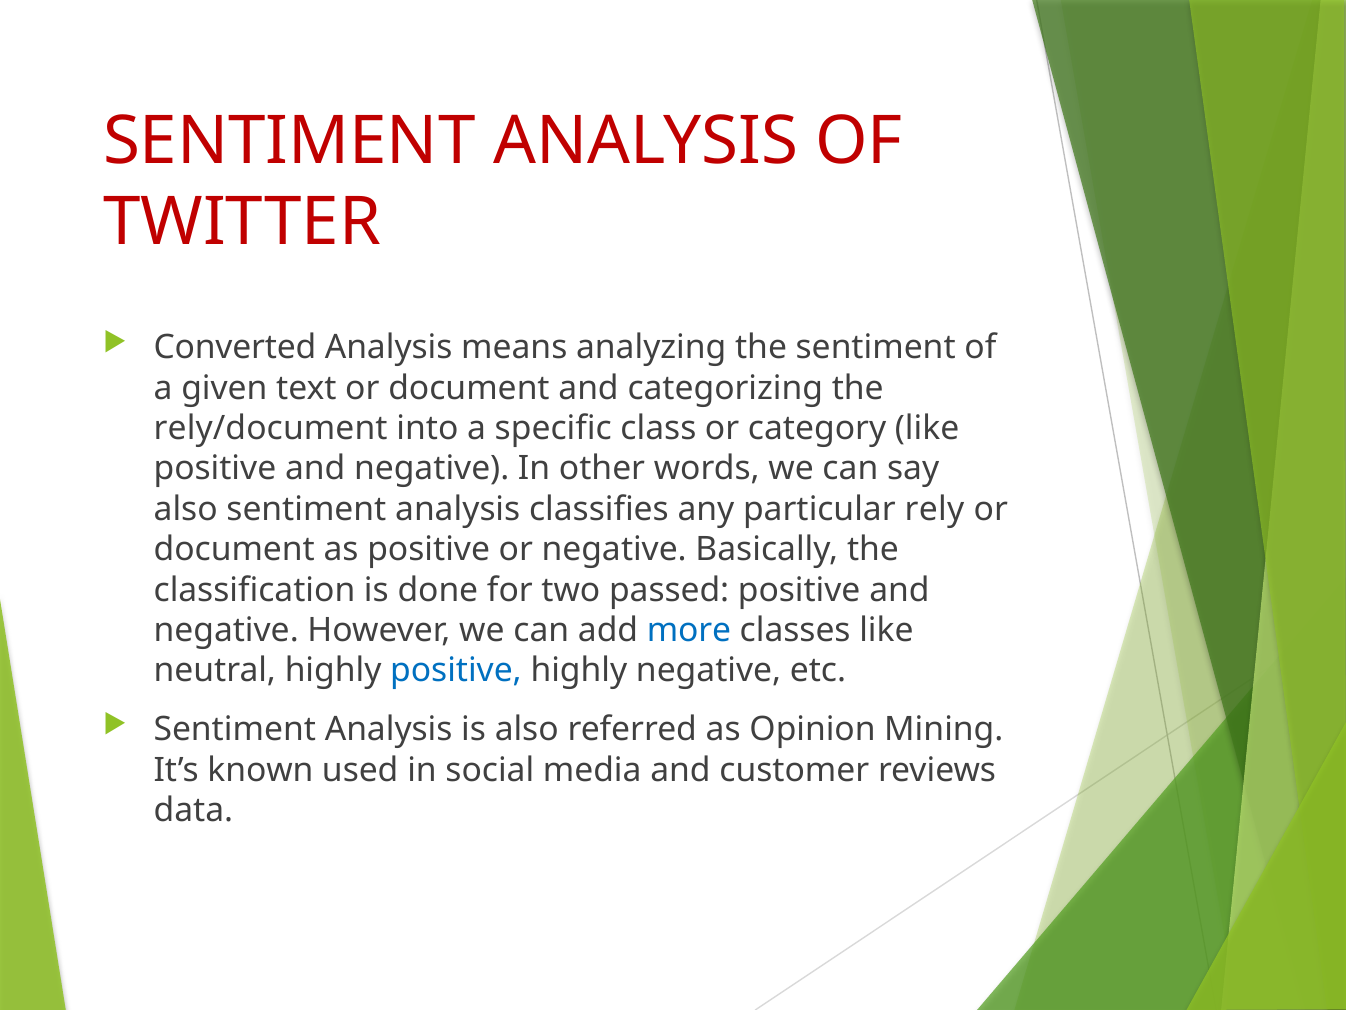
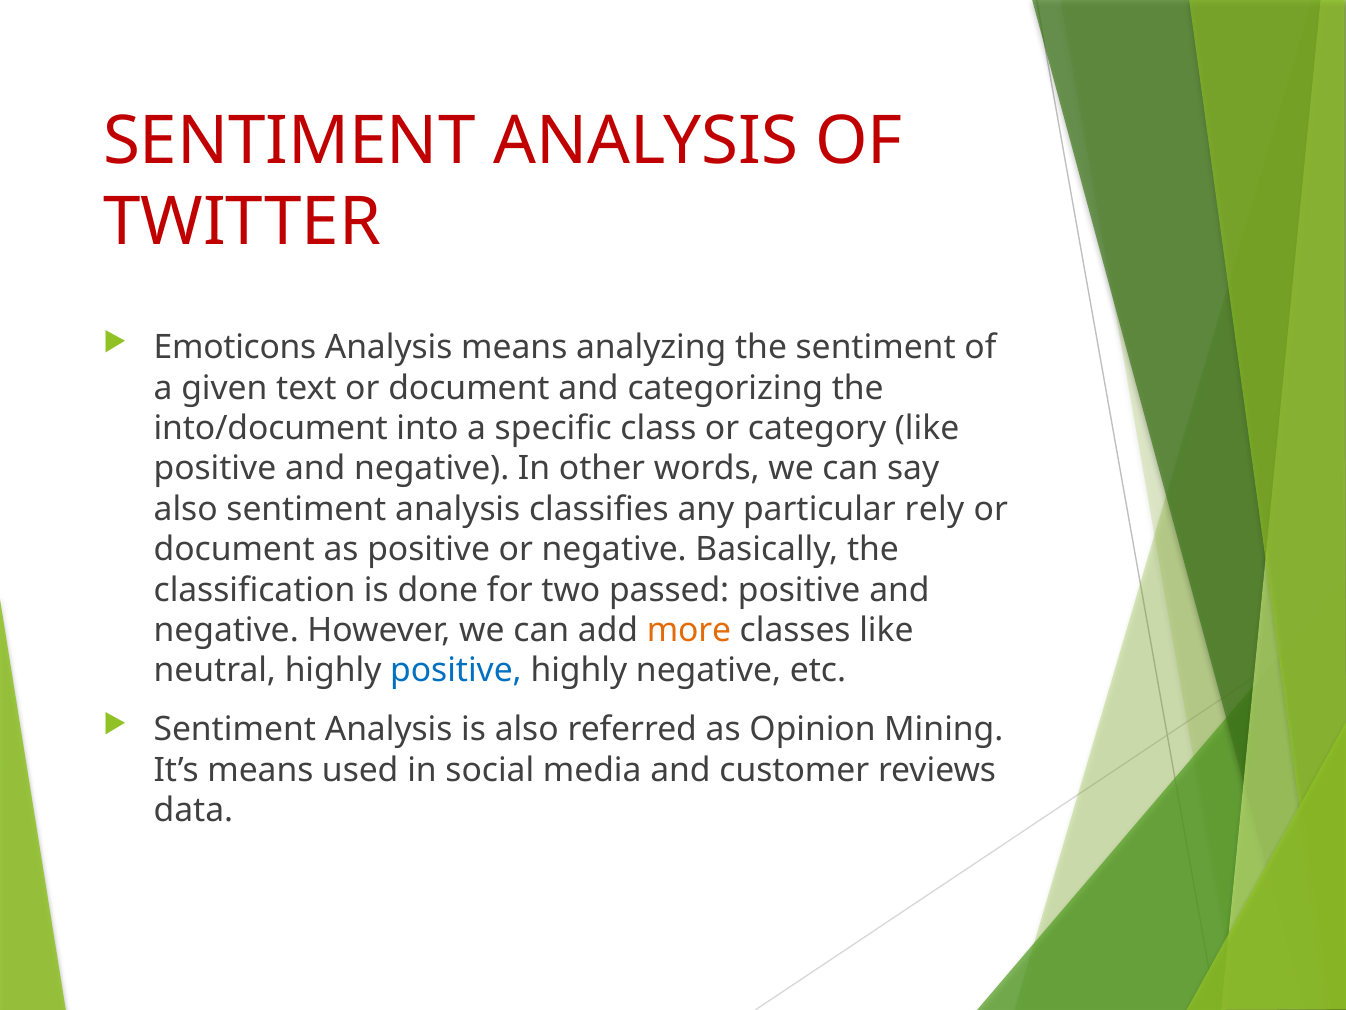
Converted: Converted -> Emoticons
rely/document: rely/document -> into/document
more colour: blue -> orange
It’s known: known -> means
